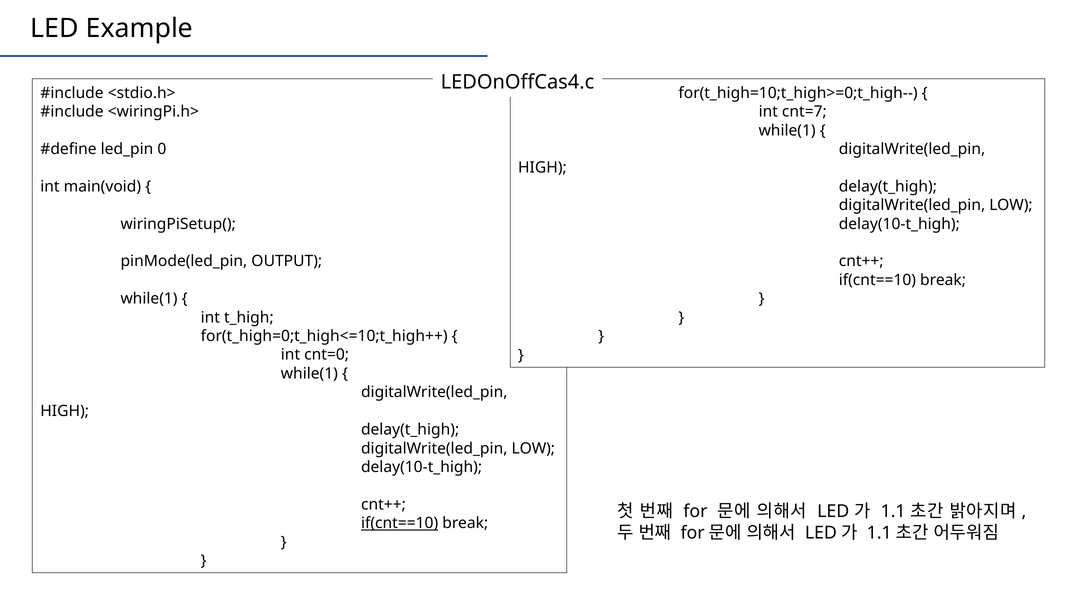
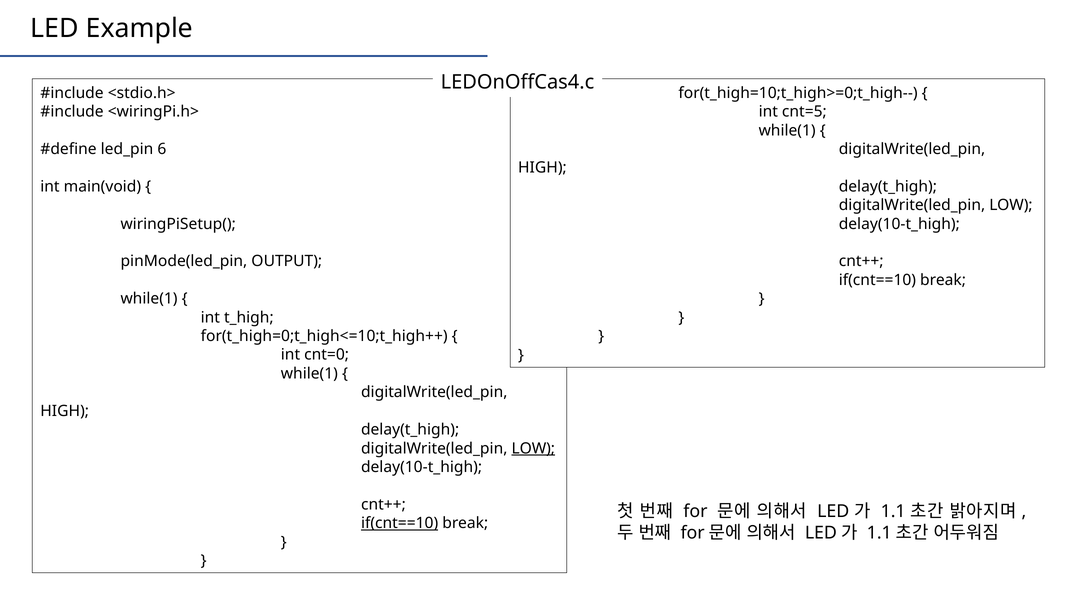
cnt=7: cnt=7 -> cnt=5
0: 0 -> 6
LOW at (533, 449) underline: none -> present
